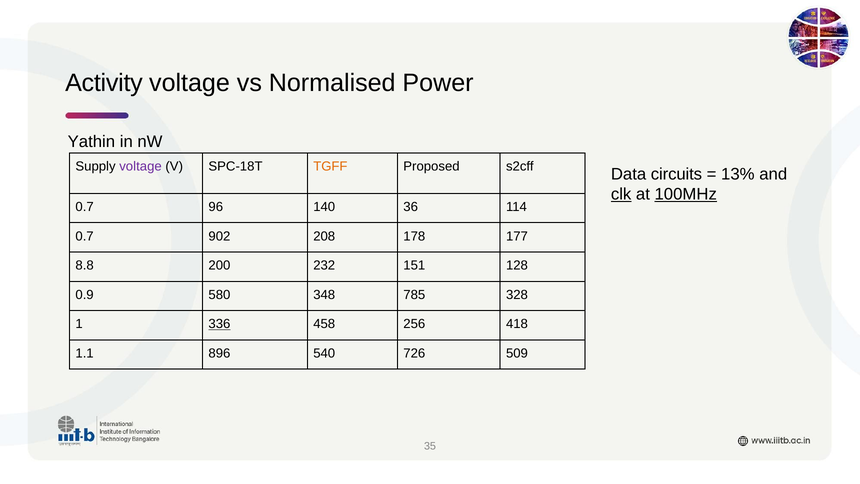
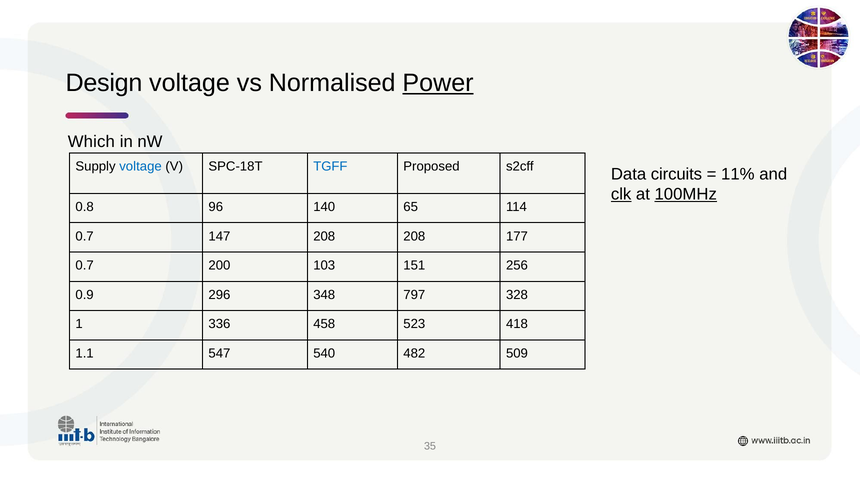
Activity: Activity -> Design
Power underline: none -> present
Yathin: Yathin -> Which
voltage at (141, 167) colour: purple -> blue
TGFF colour: orange -> blue
13%: 13% -> 11%
0.7 at (85, 207): 0.7 -> 0.8
36: 36 -> 65
902: 902 -> 147
208 178: 178 -> 208
8.8 at (85, 265): 8.8 -> 0.7
232: 232 -> 103
128: 128 -> 256
580: 580 -> 296
785: 785 -> 797
336 underline: present -> none
256: 256 -> 523
896: 896 -> 547
726: 726 -> 482
